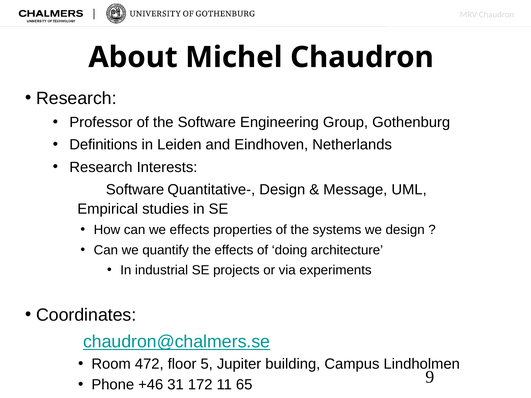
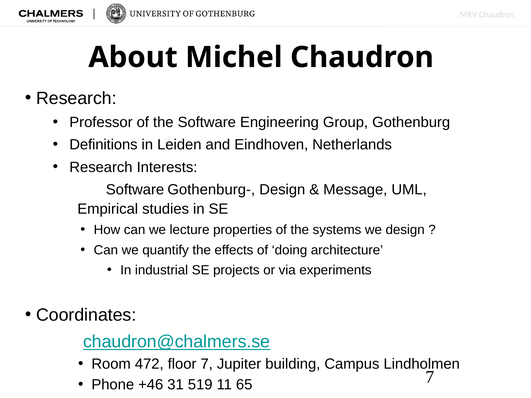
Quantitative-: Quantitative- -> Gothenburg-
we effects: effects -> lecture
floor 5: 5 -> 7
172: 172 -> 519
65 9: 9 -> 7
